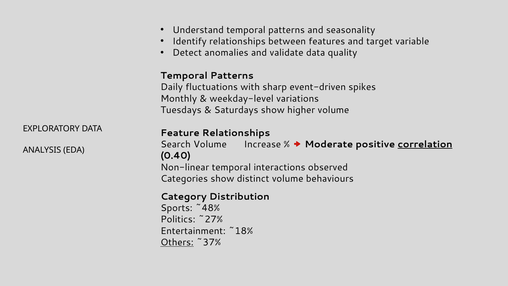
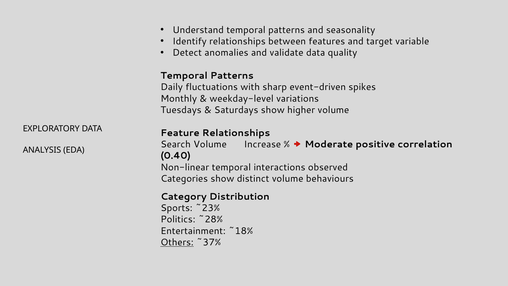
correlation underline: present -> none
~48%: ~48% -> ~23%
~27%: ~27% -> ~28%
